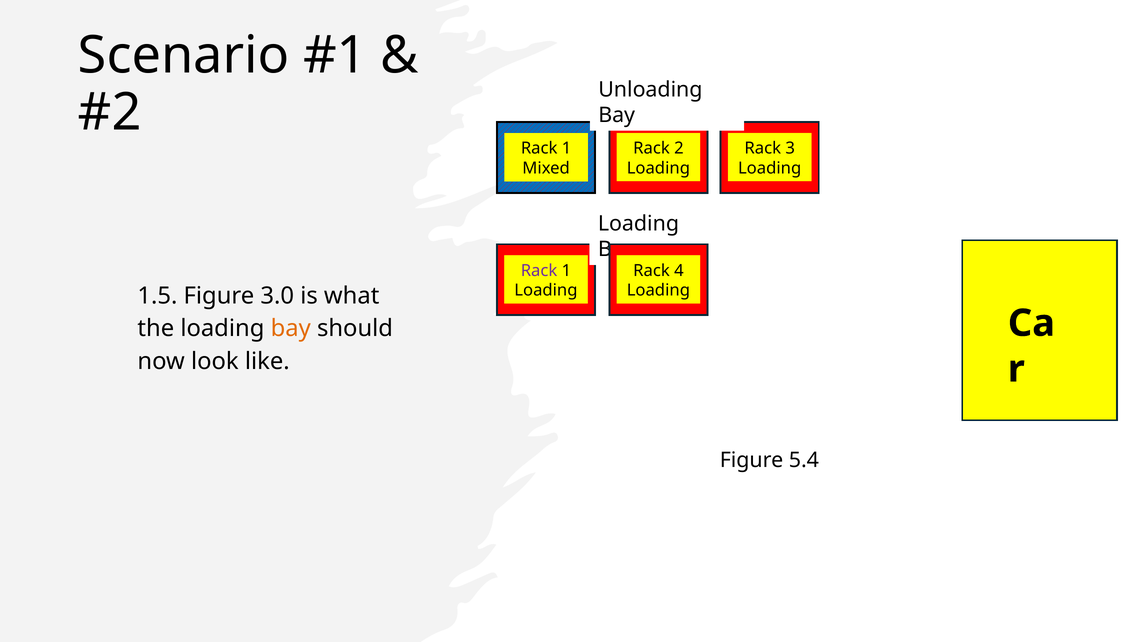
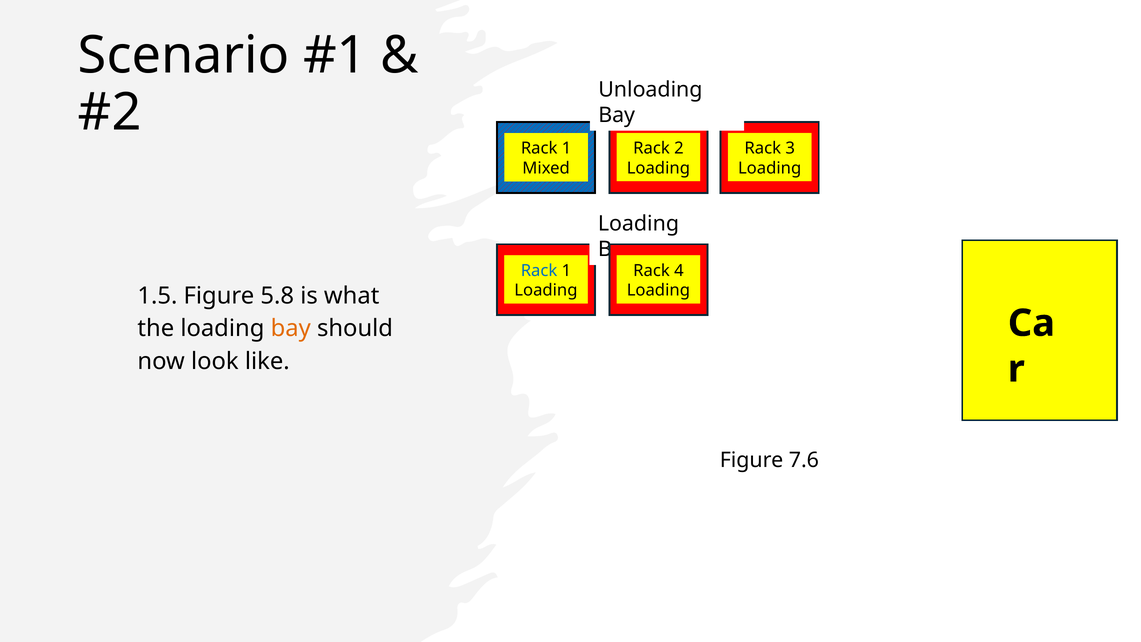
Rack at (539, 270) colour: purple -> blue
3.0: 3.0 -> 5.8
5.4: 5.4 -> 7.6
